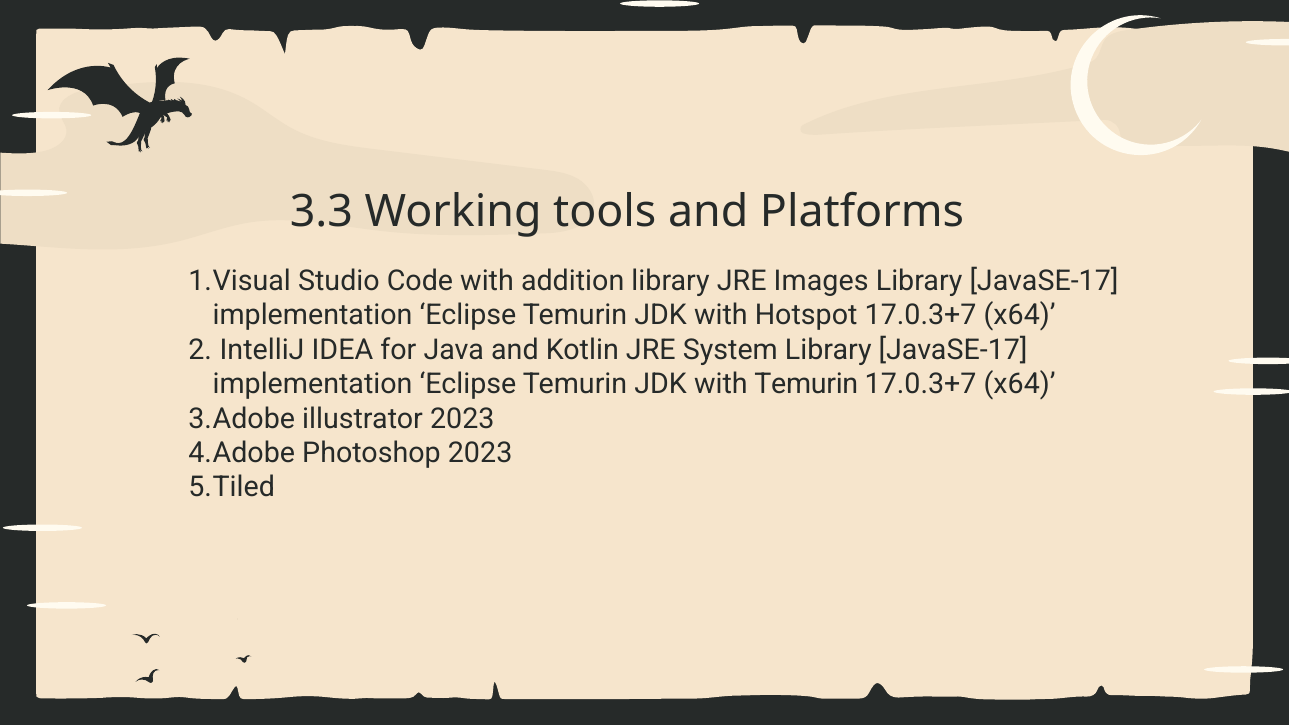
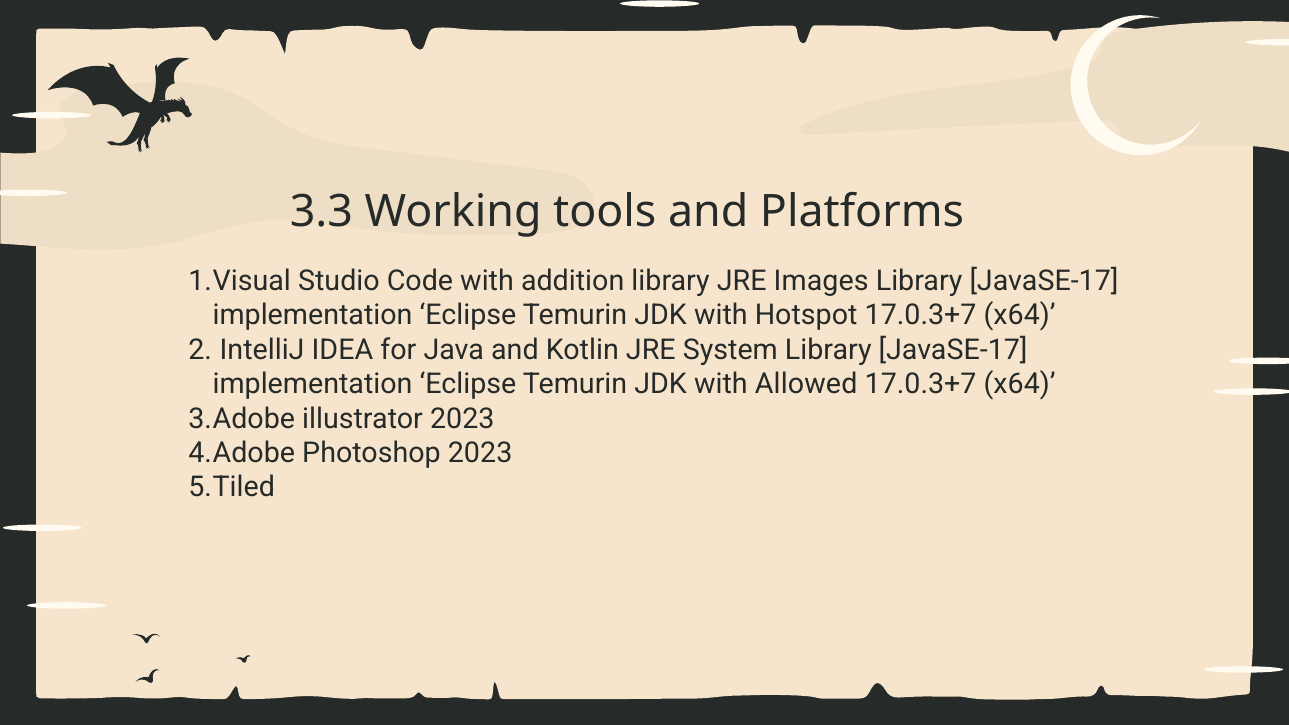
with Temurin: Temurin -> Allowed
